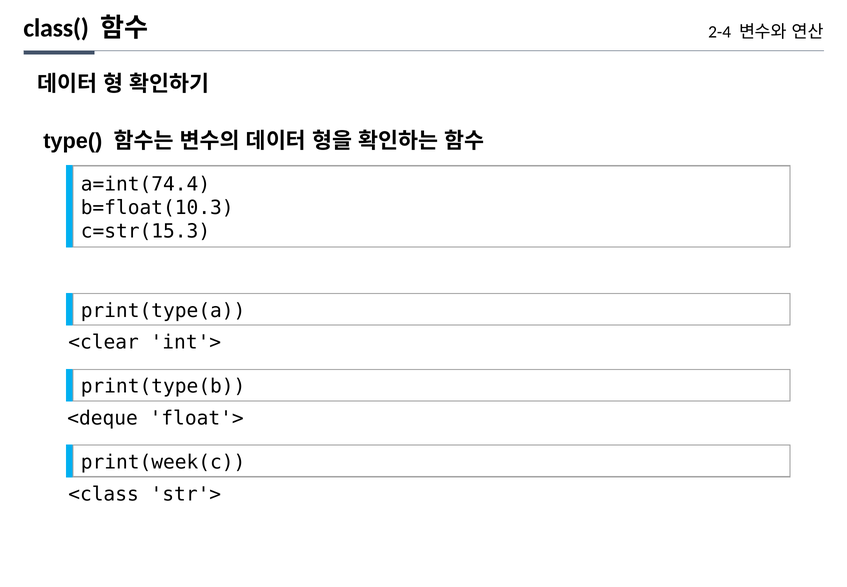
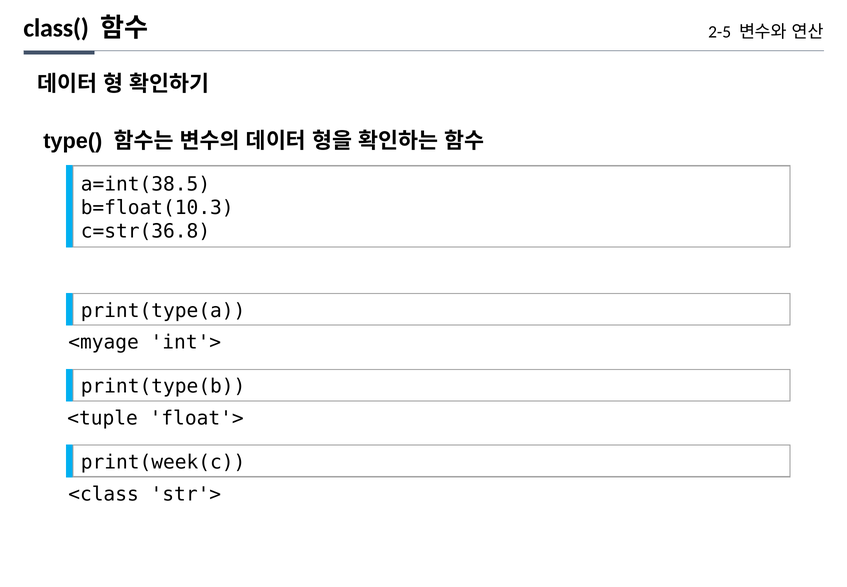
2-4: 2-4 -> 2-5
a=int(74.4: a=int(74.4 -> a=int(38.5
c=str(15.3: c=str(15.3 -> c=str(36.8
<clear: <clear -> <myage
<deque: <deque -> <tuple
